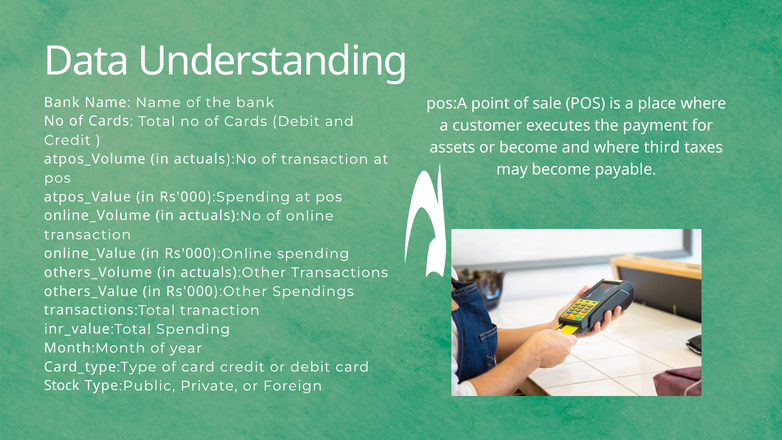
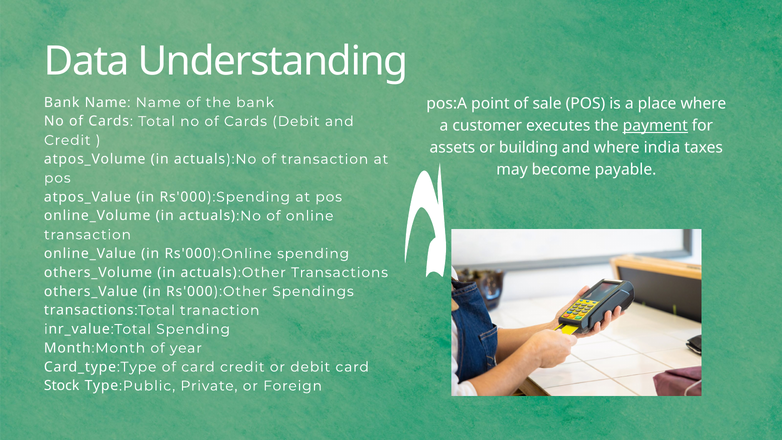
payment underline: none -> present
or become: become -> building
third: third -> india
